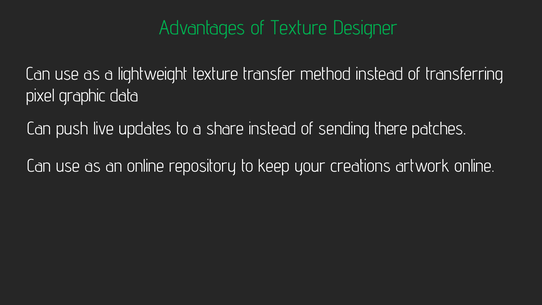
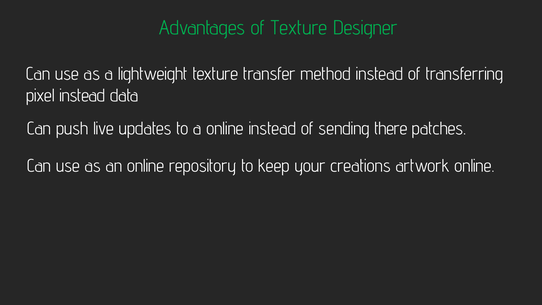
pixel graphic: graphic -> instead
a share: share -> online
